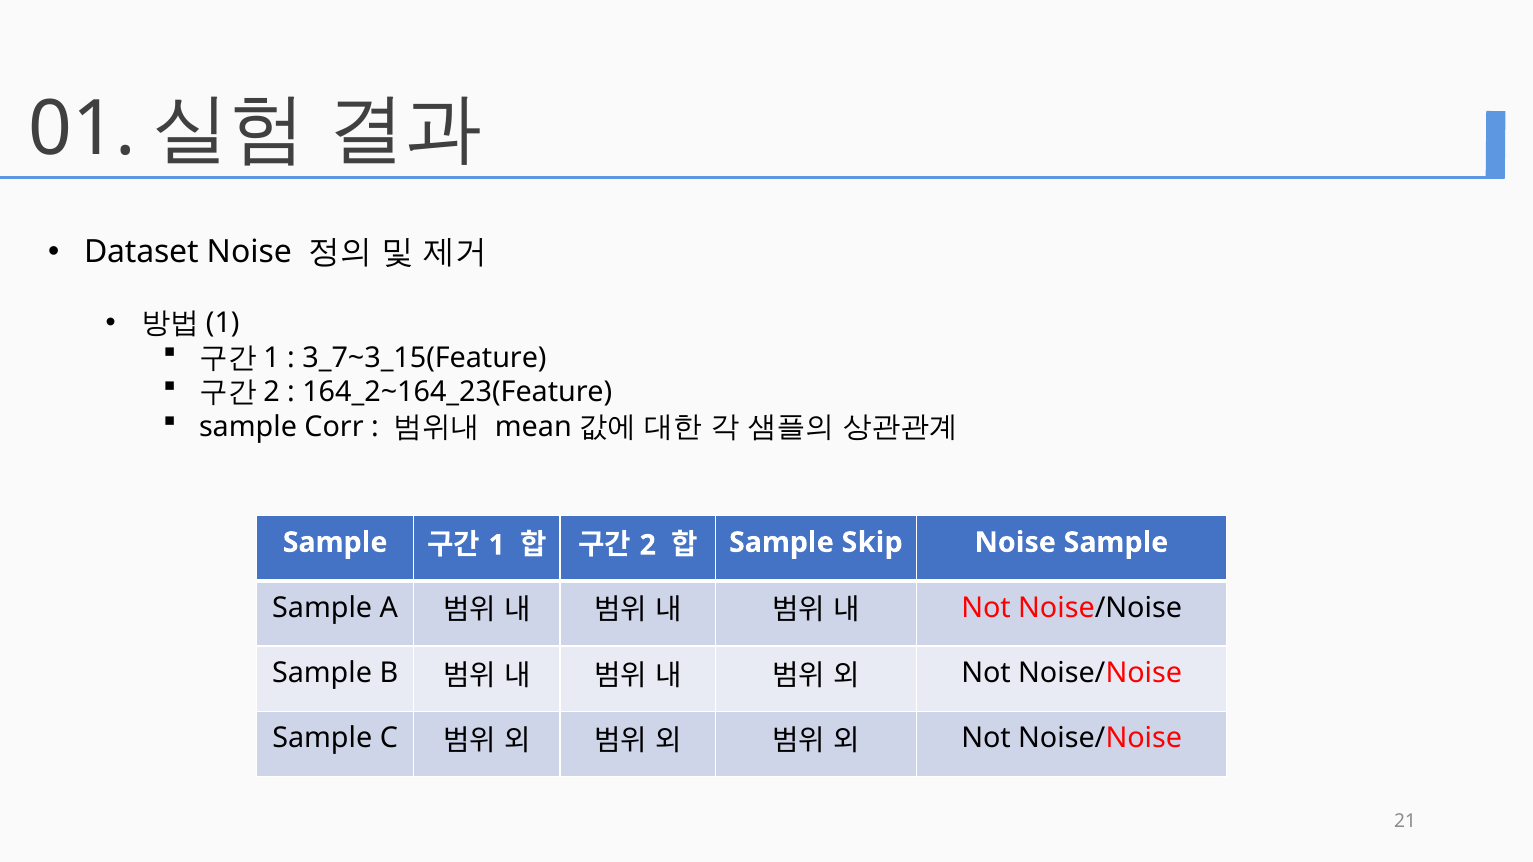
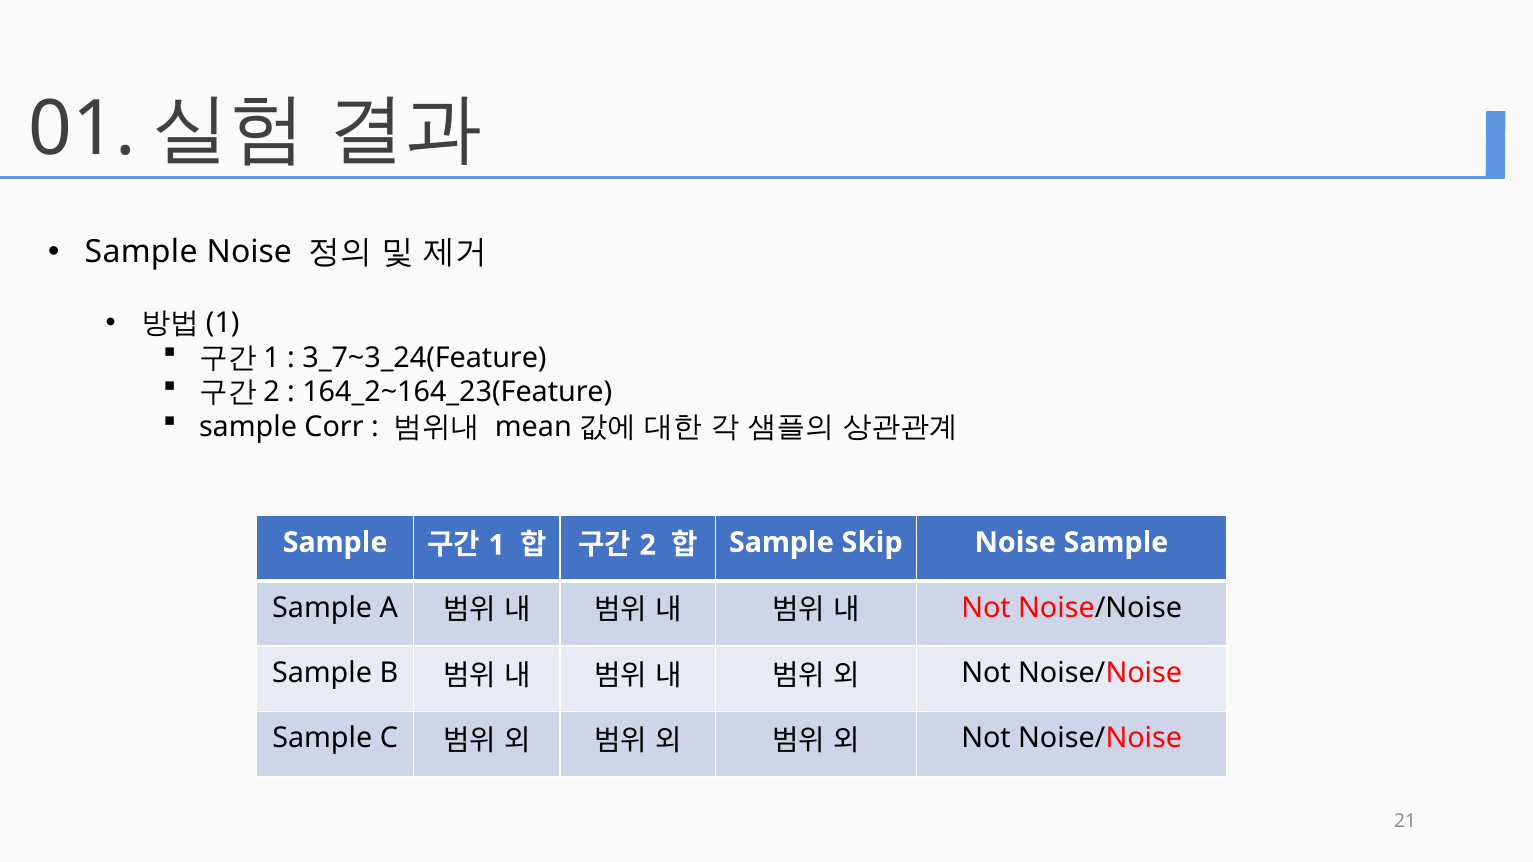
Dataset at (141, 253): Dataset -> Sample
3_7~3_15(Feature: 3_7~3_15(Feature -> 3_7~3_24(Feature
